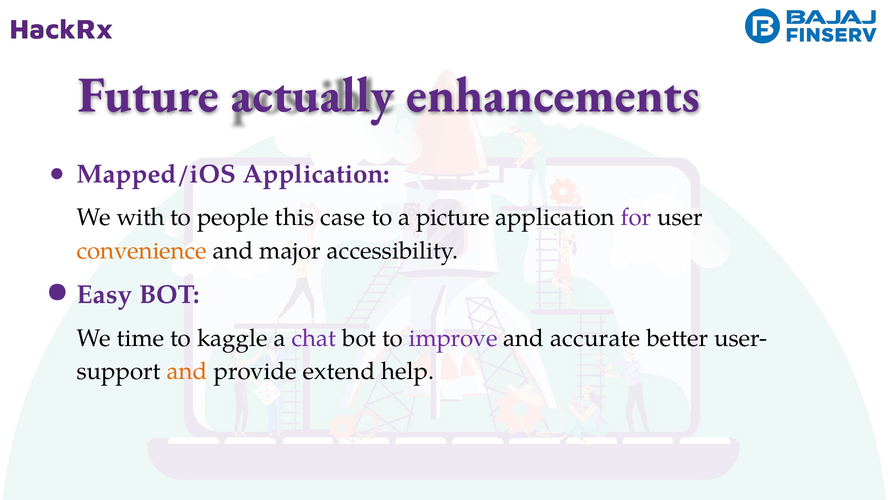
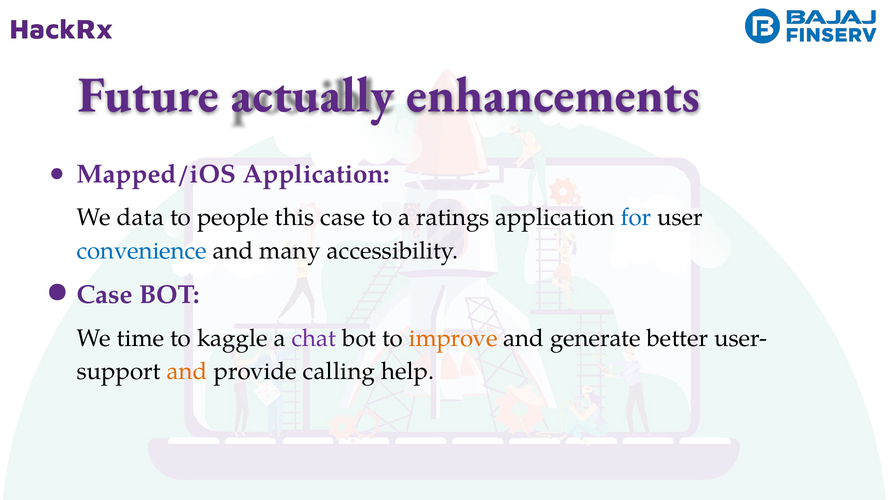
with: with -> data
picture: picture -> ratings
for colour: purple -> blue
convenience colour: orange -> blue
major: major -> many
Easy at (105, 294): Easy -> Case
improve colour: purple -> orange
accurate: accurate -> generate
extend: extend -> calling
